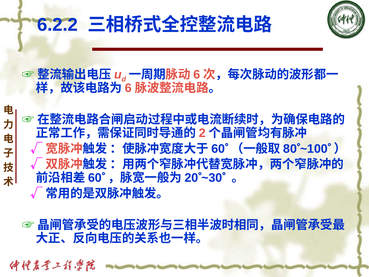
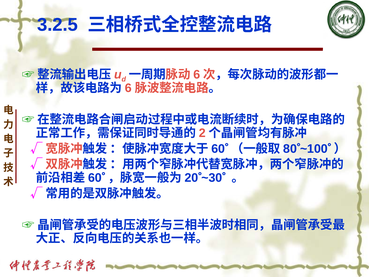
6.2.2: 6.2.2 -> 3.2.5
